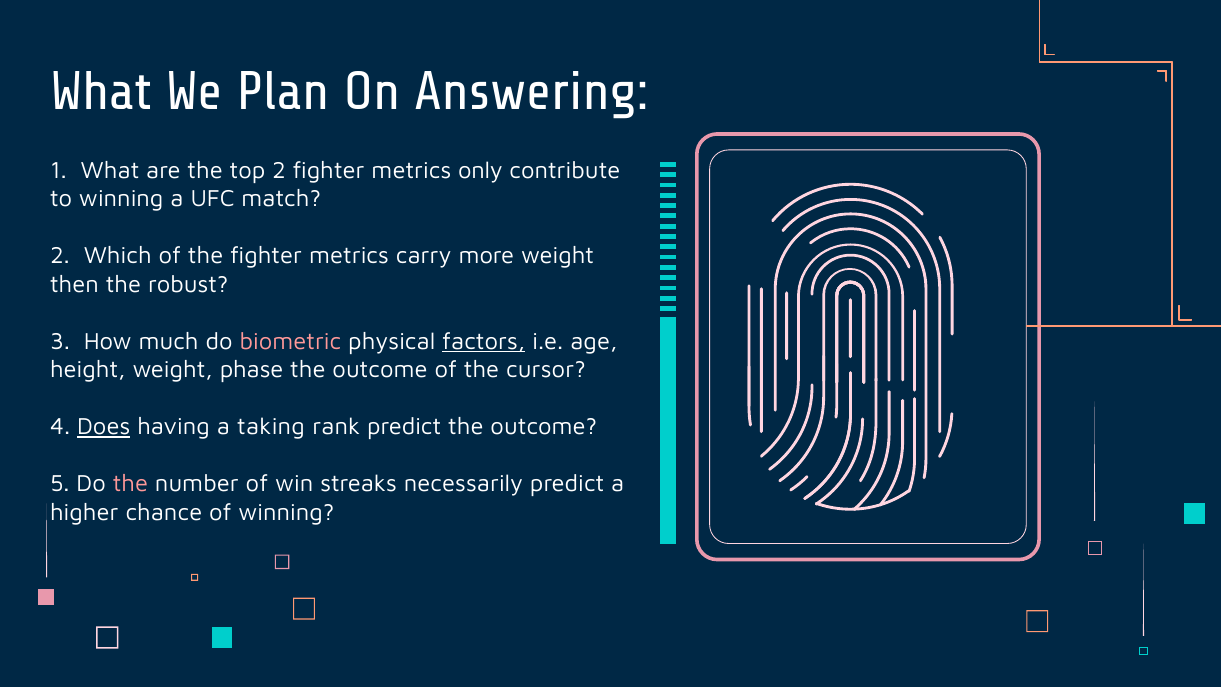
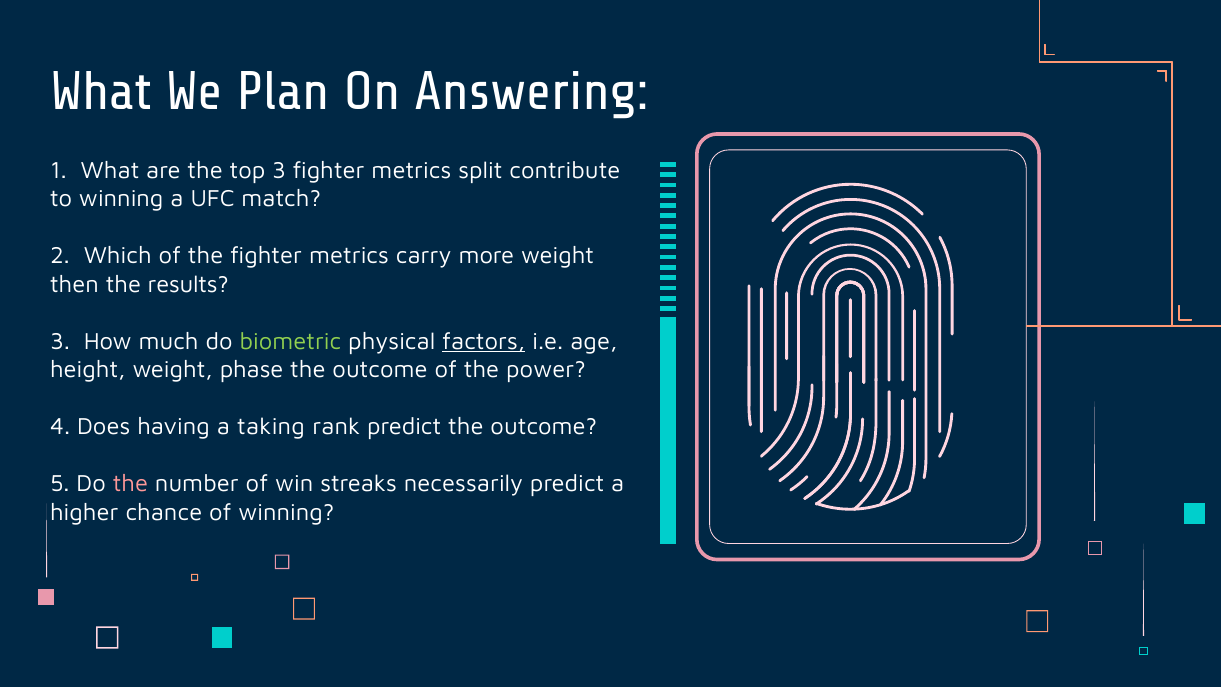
top 2: 2 -> 3
only: only -> split
robust: robust -> results
biometric colour: pink -> light green
cursor: cursor -> power
Does underline: present -> none
